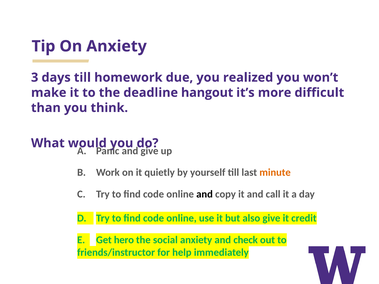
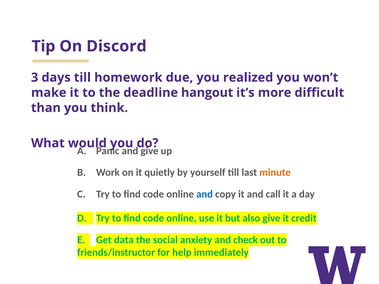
On Anxiety: Anxiety -> Discord
and at (205, 194) colour: black -> blue
hero: hero -> data
